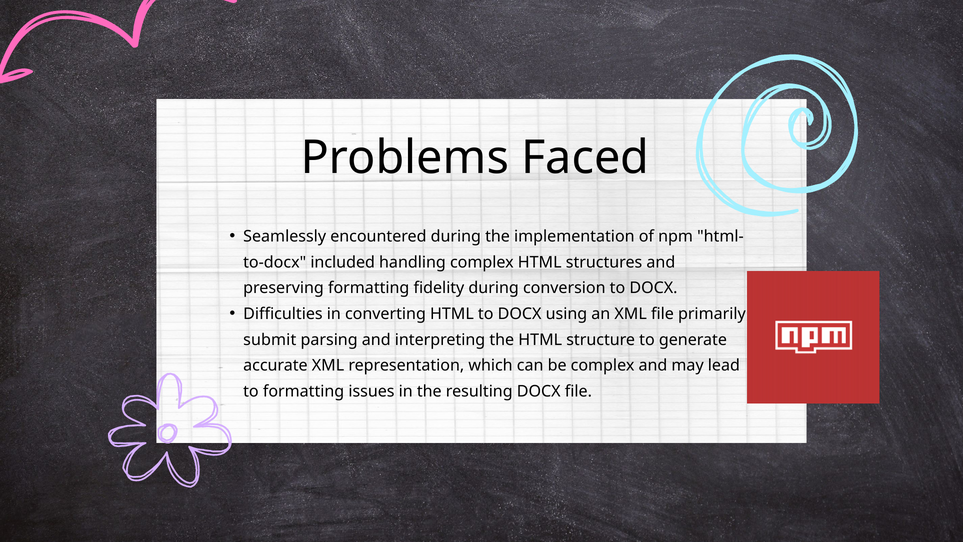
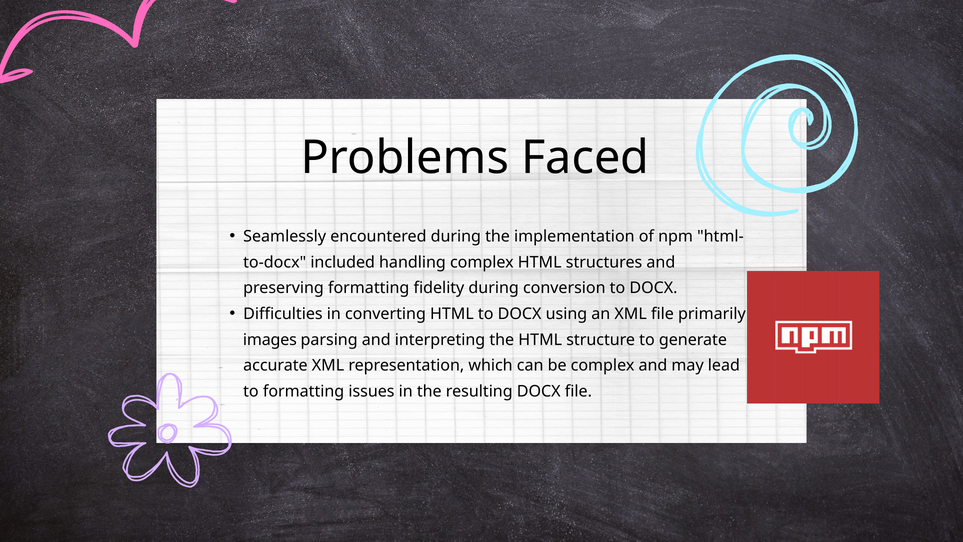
submit: submit -> images
